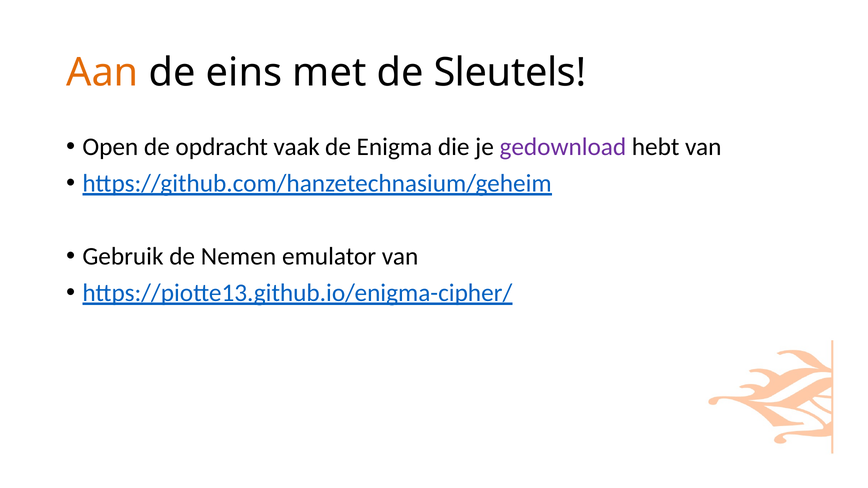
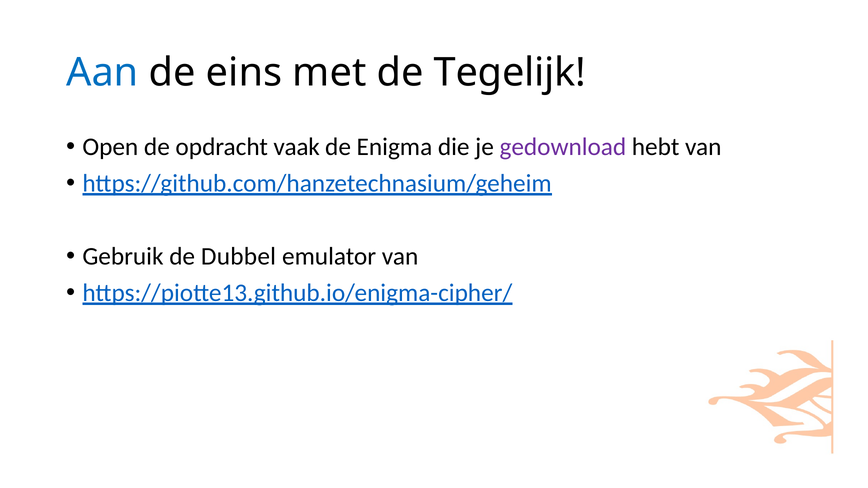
Aan colour: orange -> blue
Sleutels: Sleutels -> Tegelijk
Nemen: Nemen -> Dubbel
